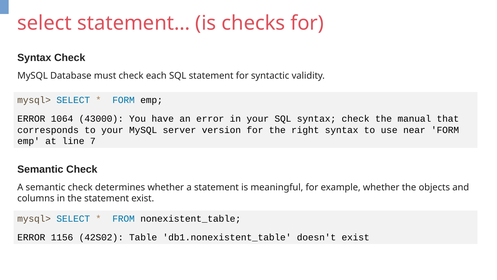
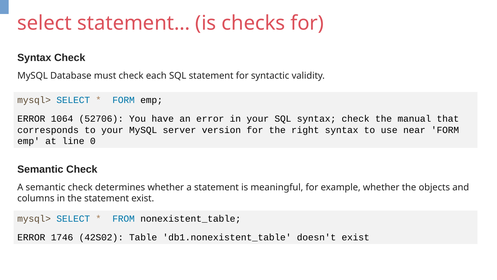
43000: 43000 -> 52706
7: 7 -> 0
1156: 1156 -> 1746
